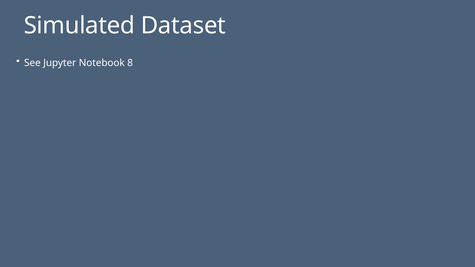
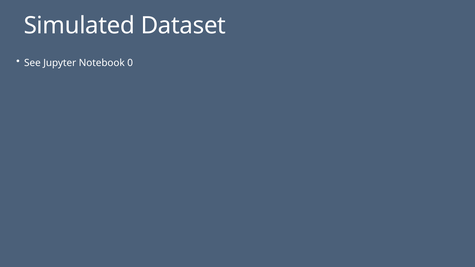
8: 8 -> 0
